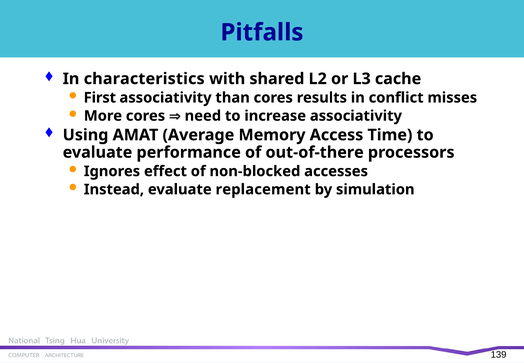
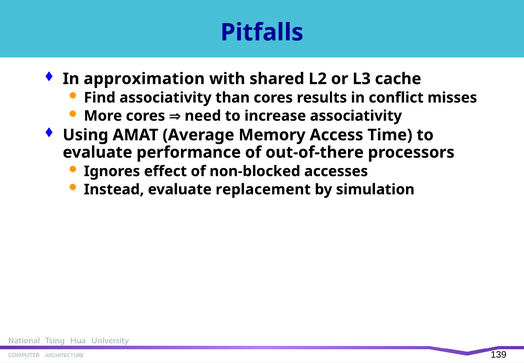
characteristics: characteristics -> approximation
First: First -> Find
